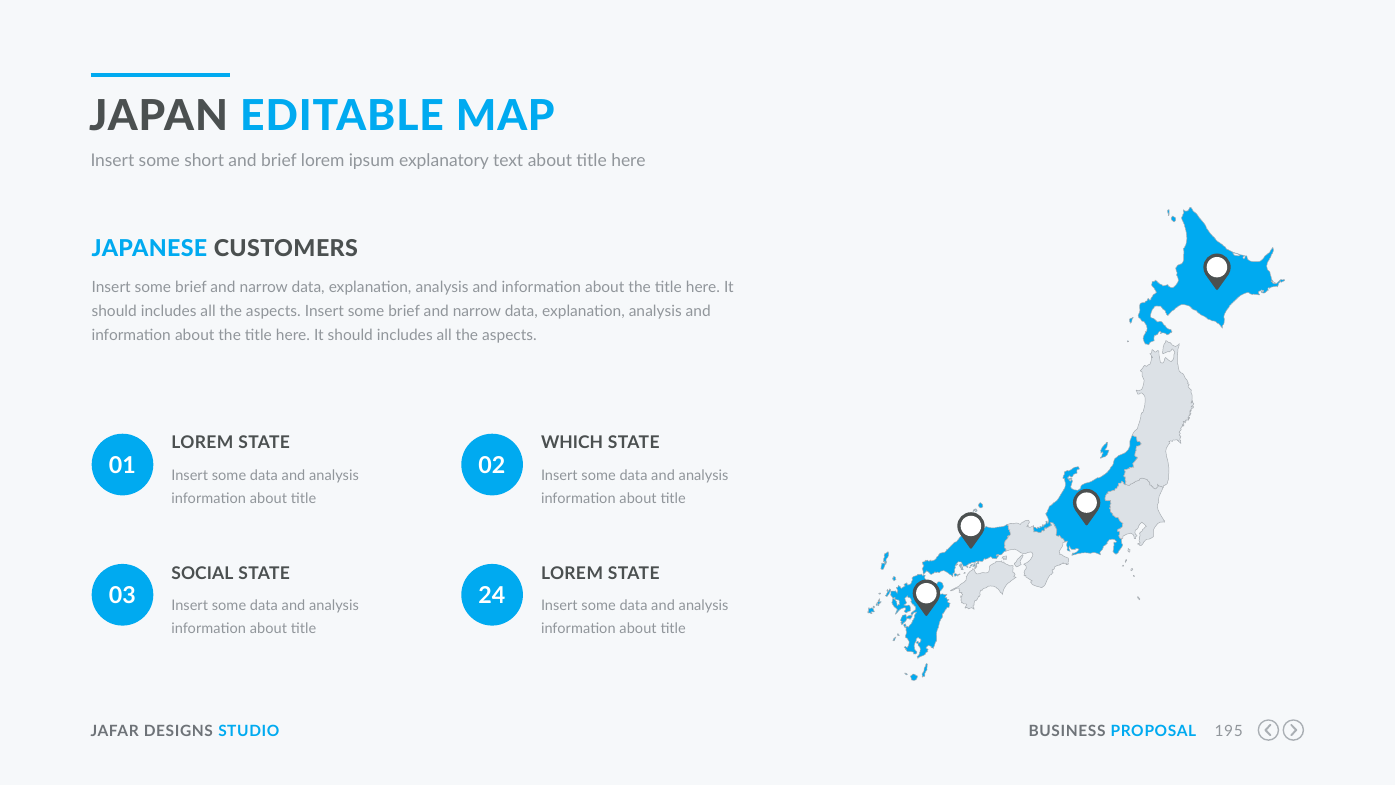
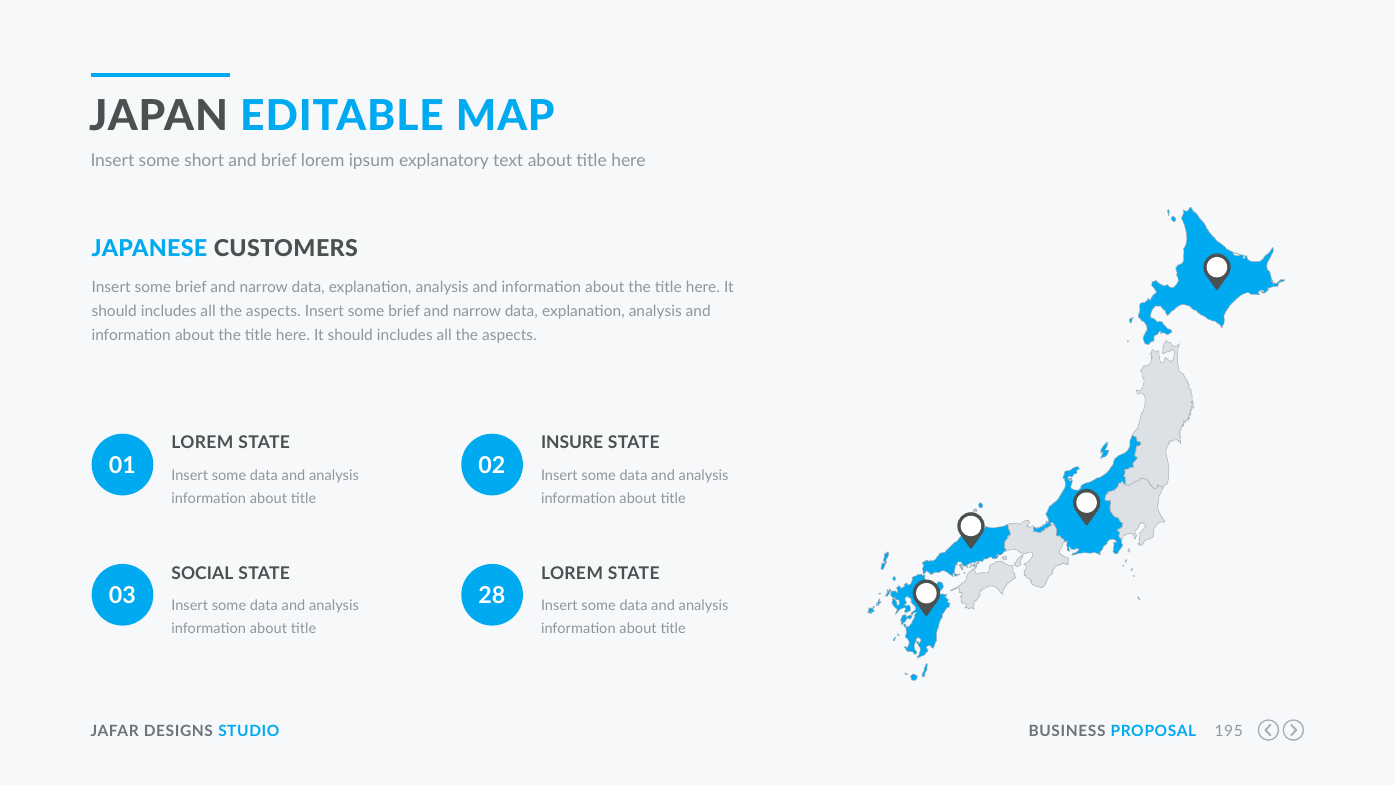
WHICH: WHICH -> INSURE
24: 24 -> 28
